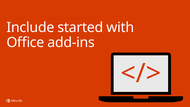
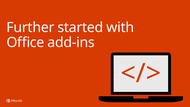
Include: Include -> Further
